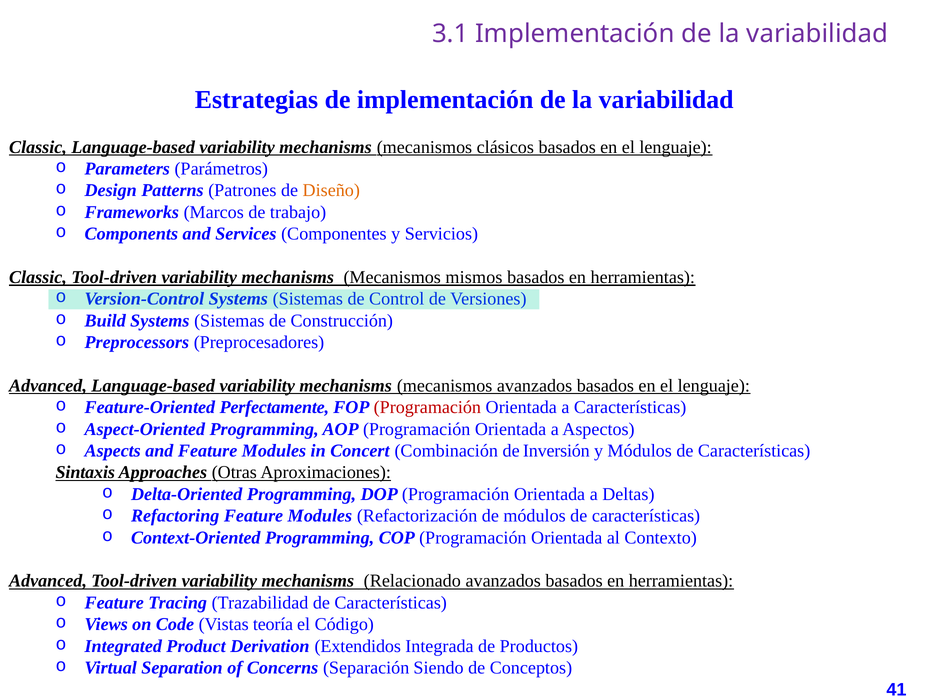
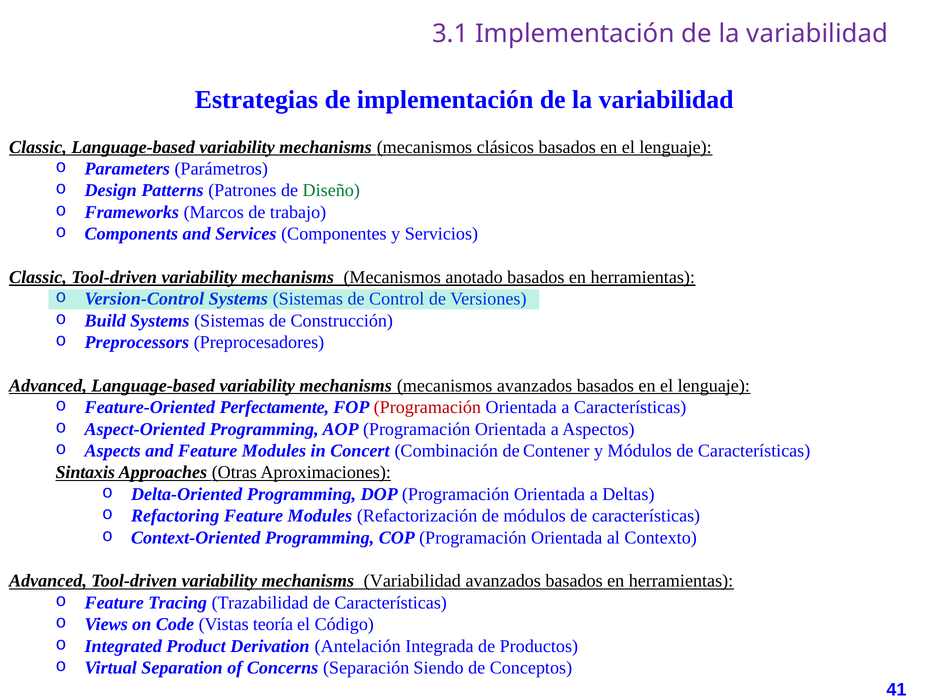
Diseño colour: orange -> green
mismos: mismos -> anotado
Inversión: Inversión -> Contener
mechanisms Relacionado: Relacionado -> Variabilidad
Extendidos: Extendidos -> Antelación
